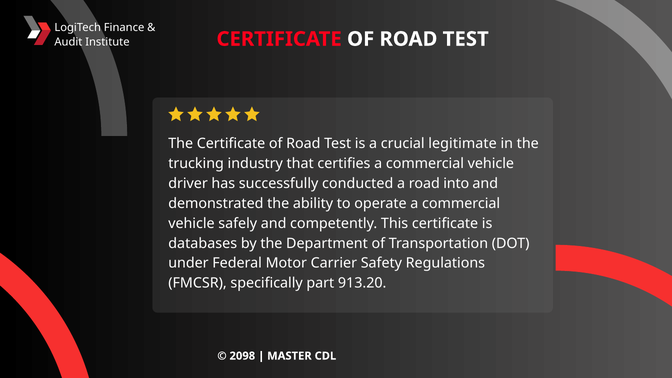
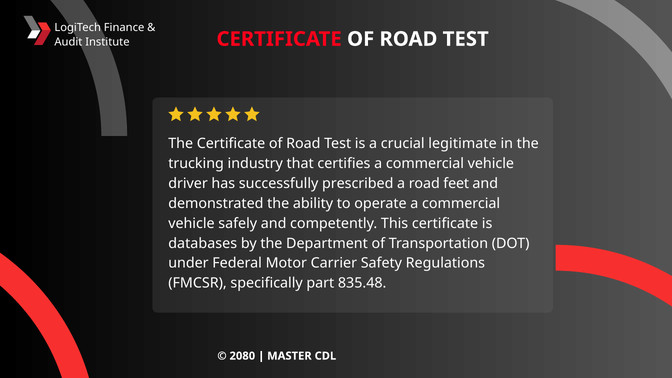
conducted: conducted -> prescribed
into: into -> feet
913.20: 913.20 -> 835.48
2098: 2098 -> 2080
